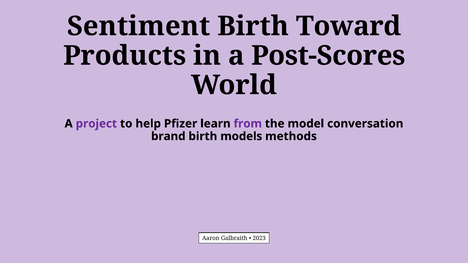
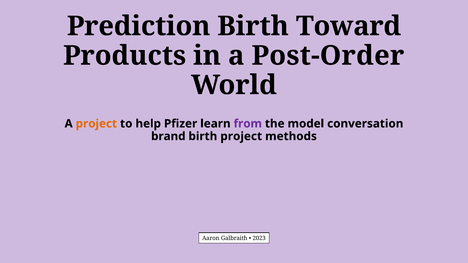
Sentiment: Sentiment -> Prediction
Post-Scores: Post-Scores -> Post-Order
project at (96, 124) colour: purple -> orange
birth models: models -> project
